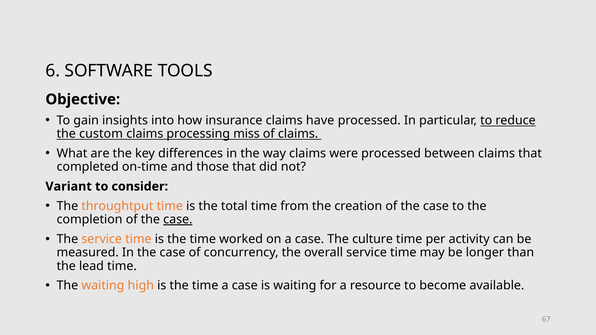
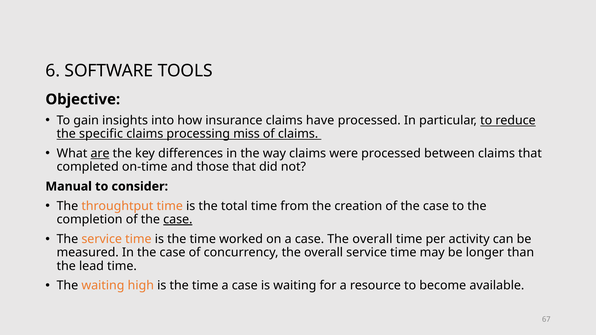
custom: custom -> specific
are underline: none -> present
Variant: Variant -> Manual
case The culture: culture -> overall
